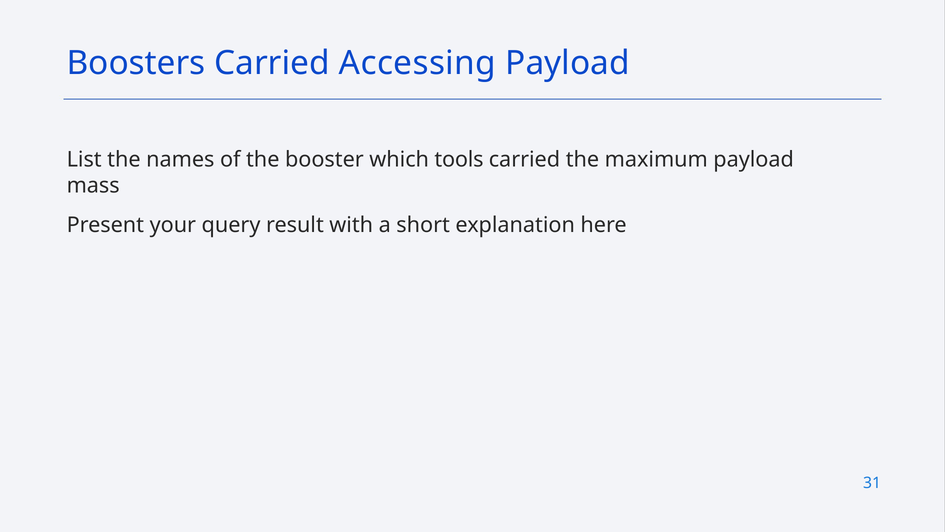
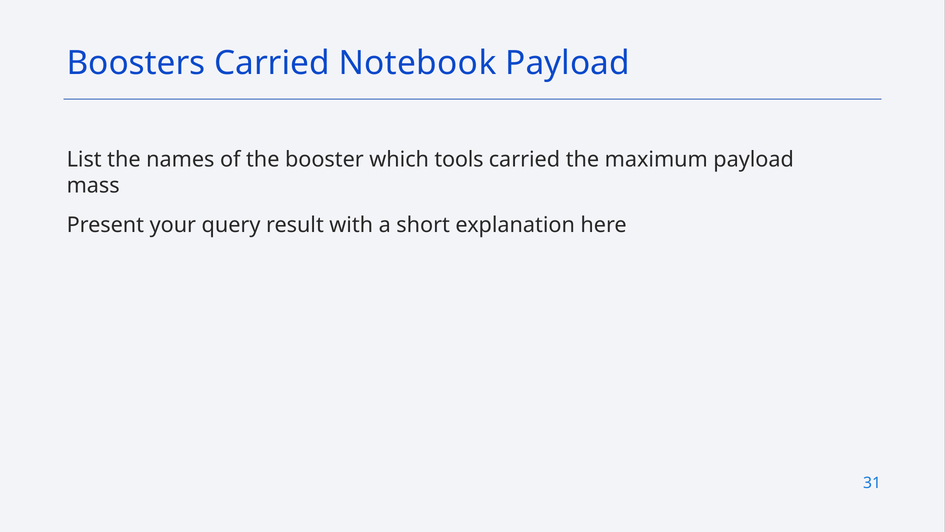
Accessing: Accessing -> Notebook
